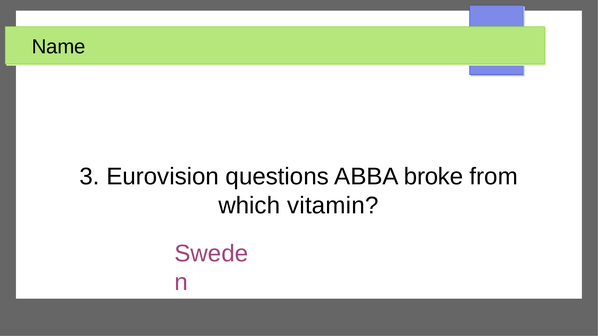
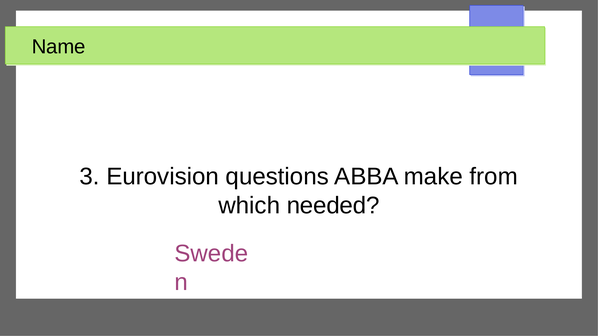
broke: broke -> make
vitamin: vitamin -> needed
